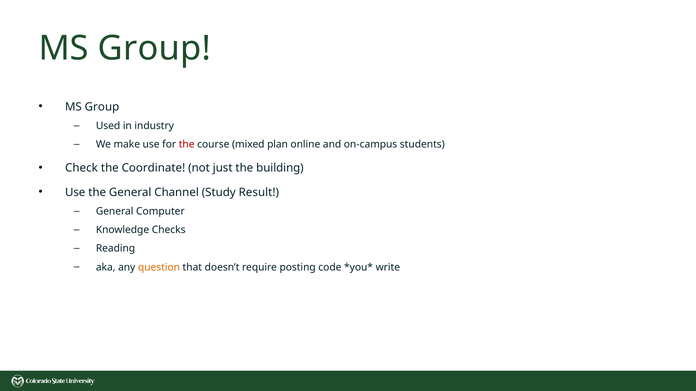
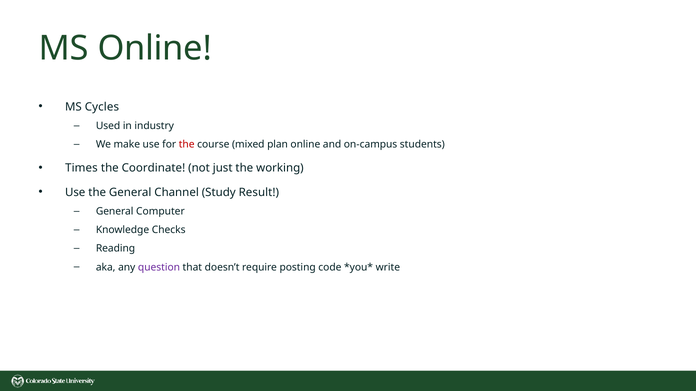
Group at (155, 48): Group -> Online
Group at (102, 107): Group -> Cycles
Check: Check -> Times
building: building -> working
question colour: orange -> purple
